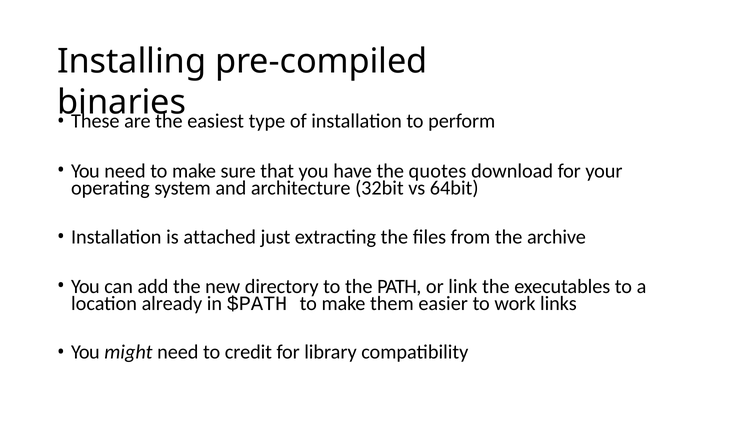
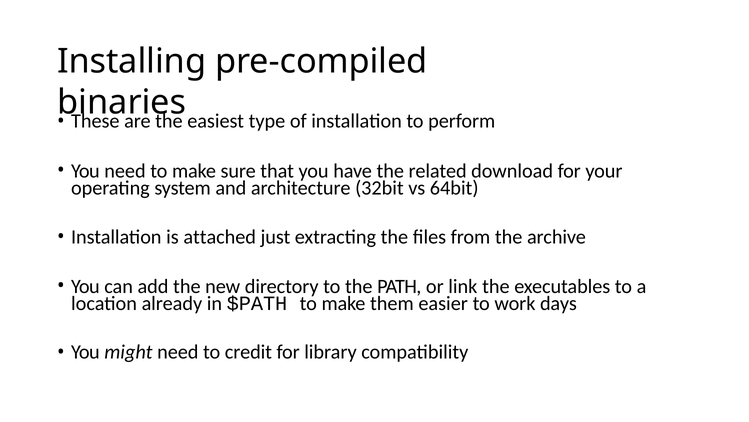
quotes: quotes -> related
links: links -> days
